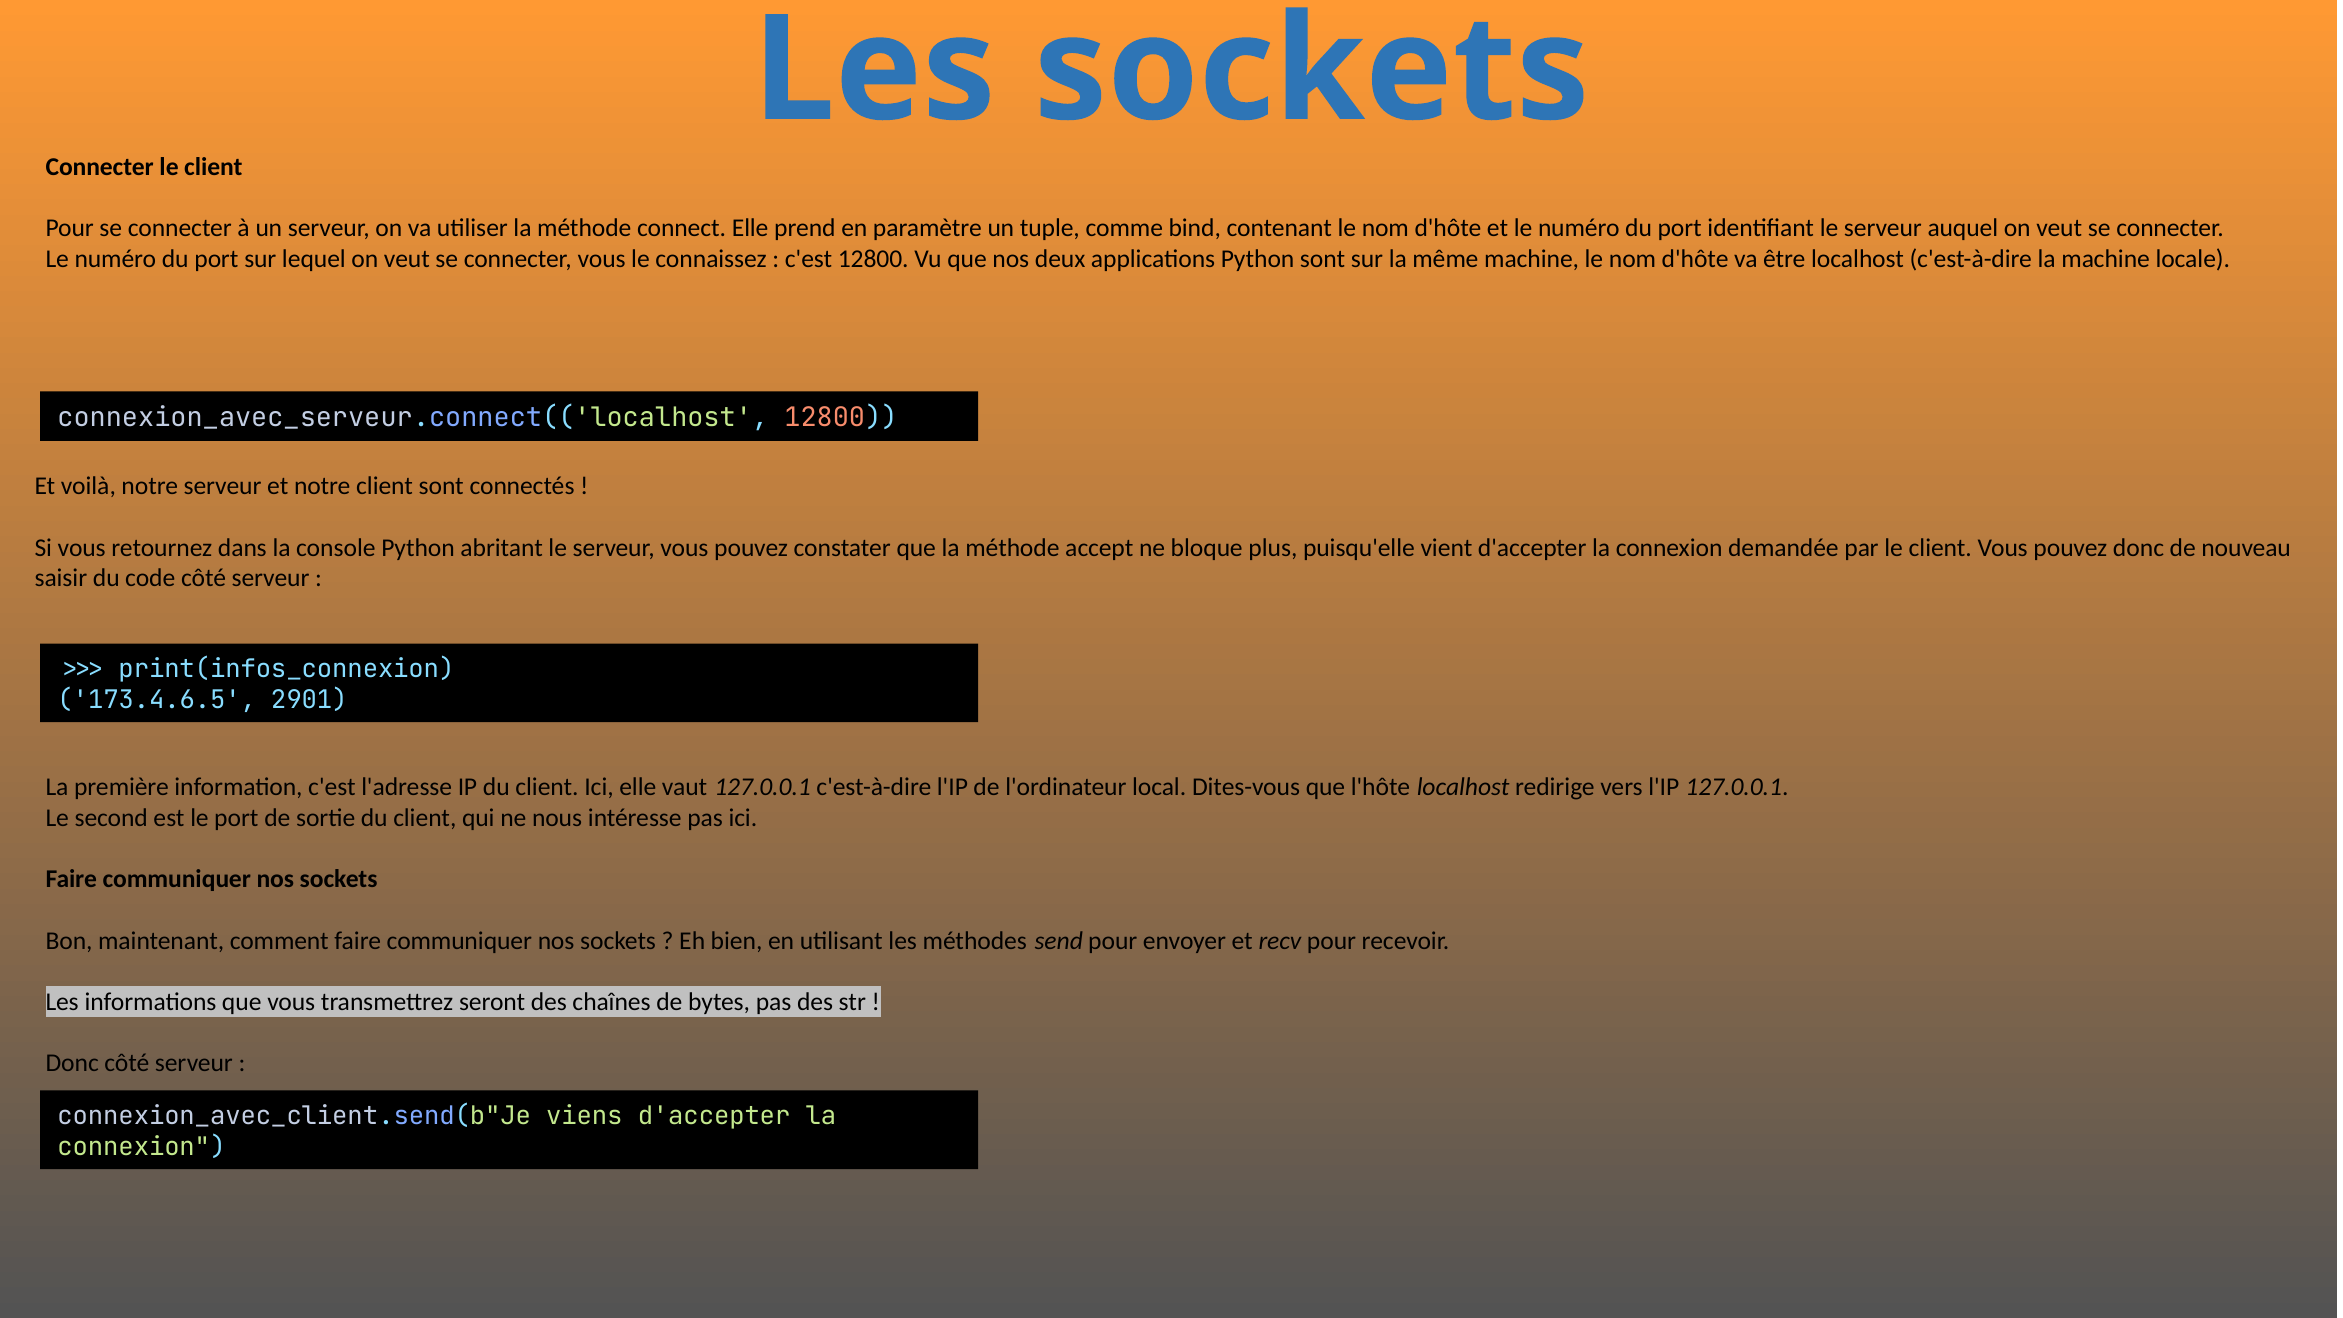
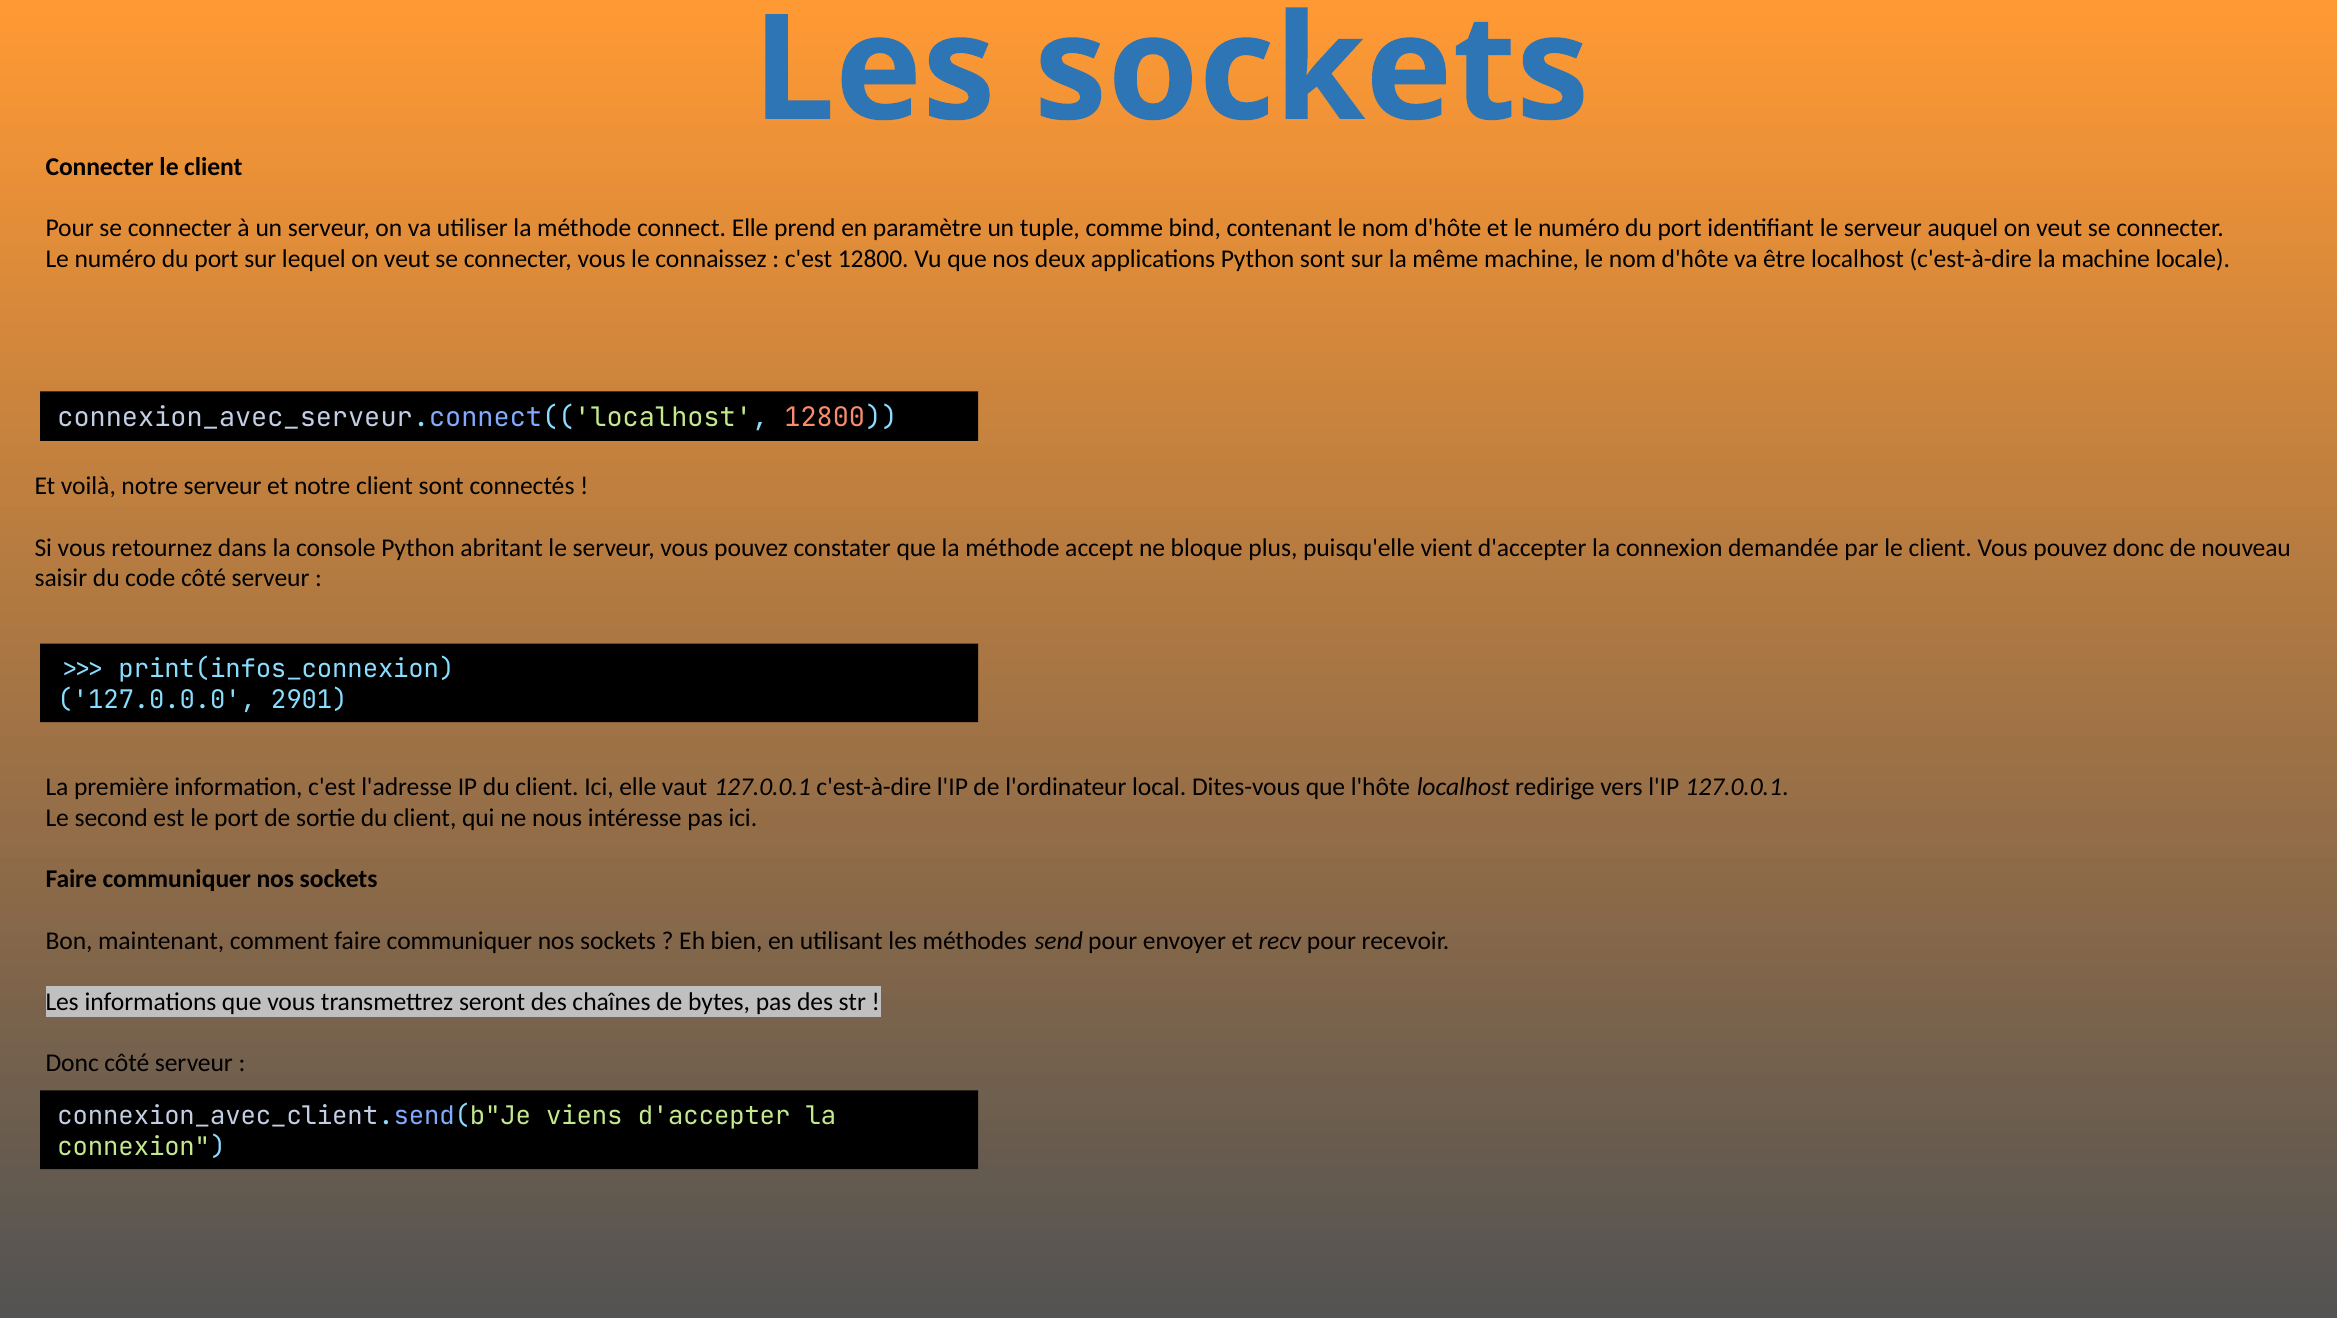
173.4.6.5: 173.4.6.5 -> 127.0.0.0
